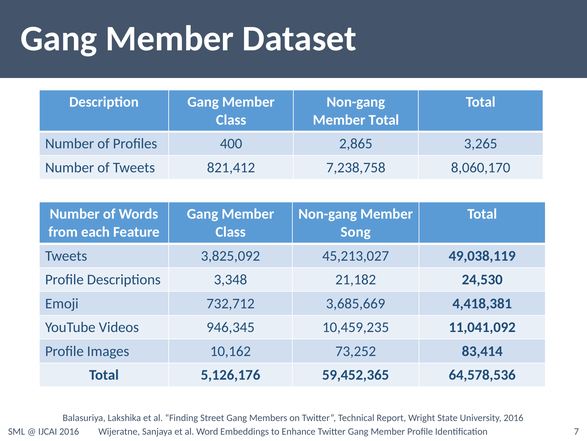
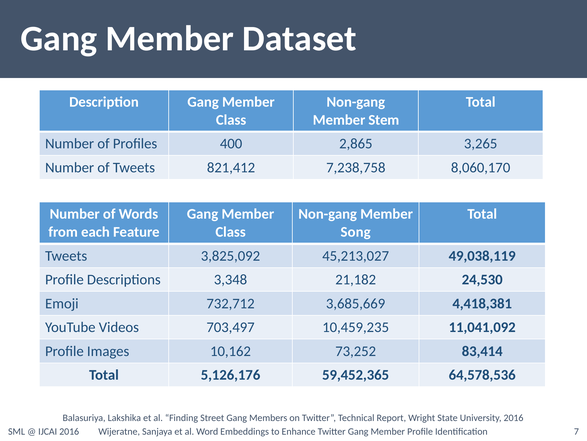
Member Total: Total -> Stem
946,345: 946,345 -> 703,497
